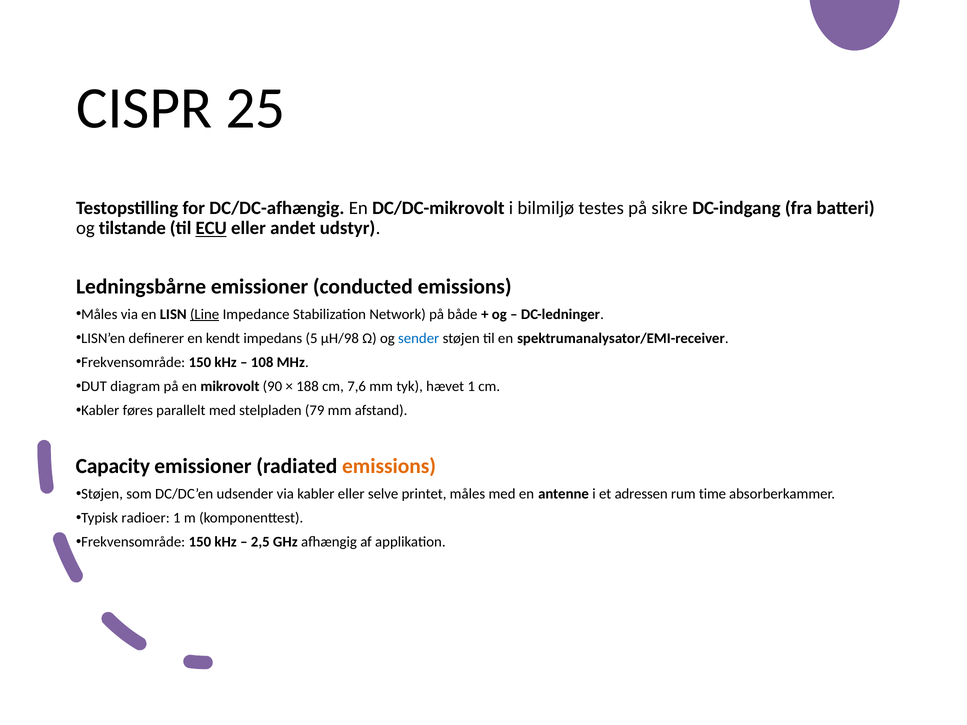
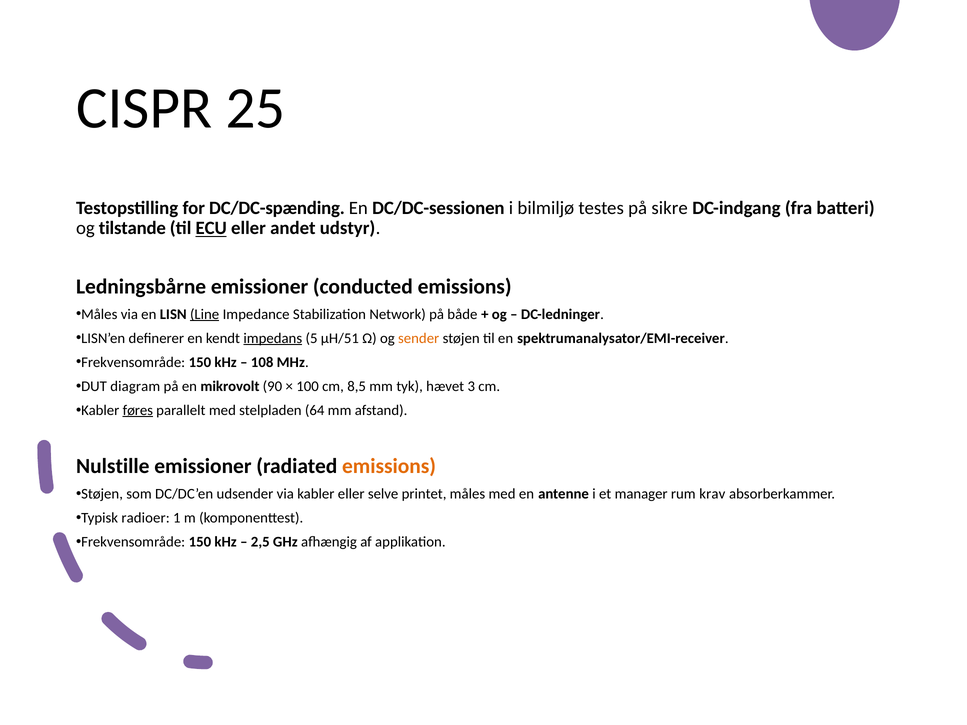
DC/DC-afhængig: DC/DC-afhængig -> DC/DC-spænding
DC/DC-mikrovolt: DC/DC-mikrovolt -> DC/DC-sessionen
impedans underline: none -> present
µH/98: µH/98 -> µH/51
sender colour: blue -> orange
188: 188 -> 100
7,6: 7,6 -> 8,5
hævet 1: 1 -> 3
føres underline: none -> present
79: 79 -> 64
Capacity: Capacity -> Nulstille
adressen: adressen -> manager
time: time -> krav
